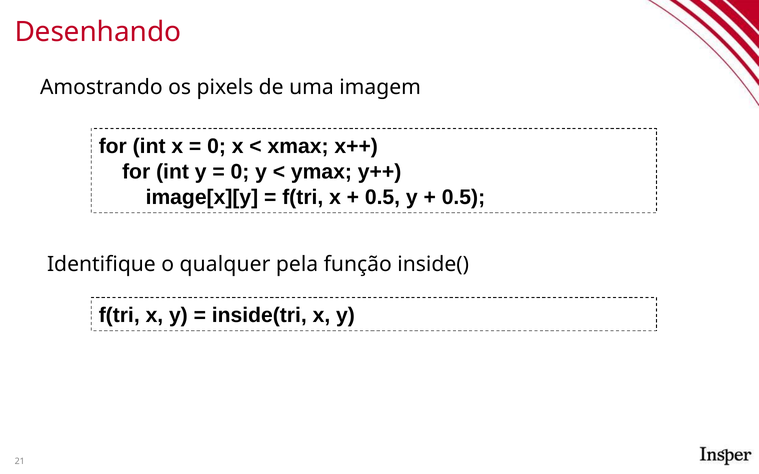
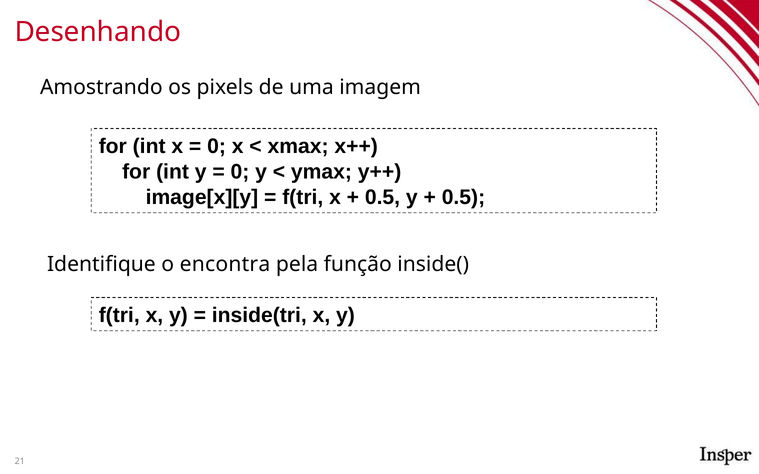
qualquer: qualquer -> encontra
